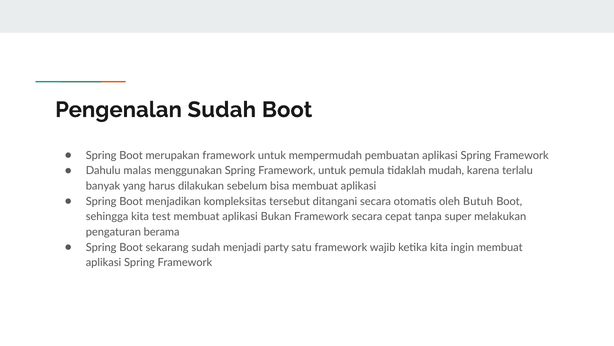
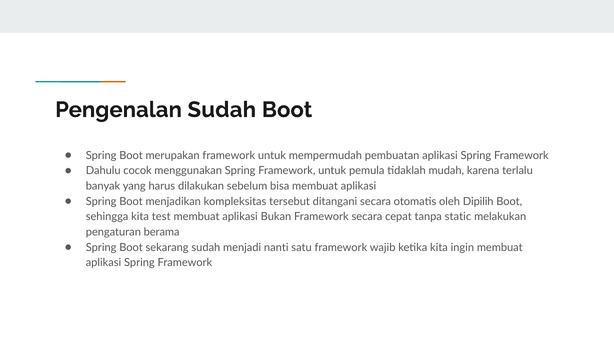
malas: malas -> cocok
Butuh: Butuh -> Dipilih
super: super -> static
party: party -> nanti
